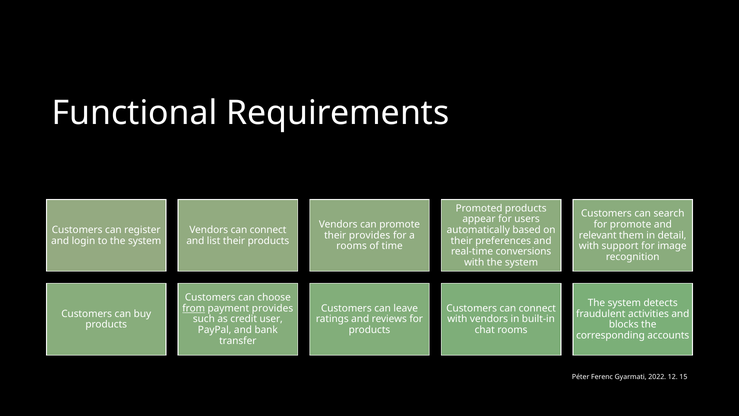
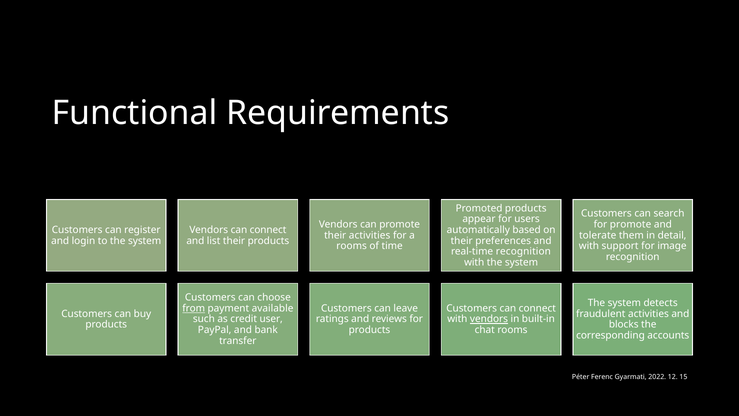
their provides: provides -> activities
relevant: relevant -> tolerate
real-time conversions: conversions -> recognition
payment provides: provides -> available
vendors at (489, 319) underline: none -> present
